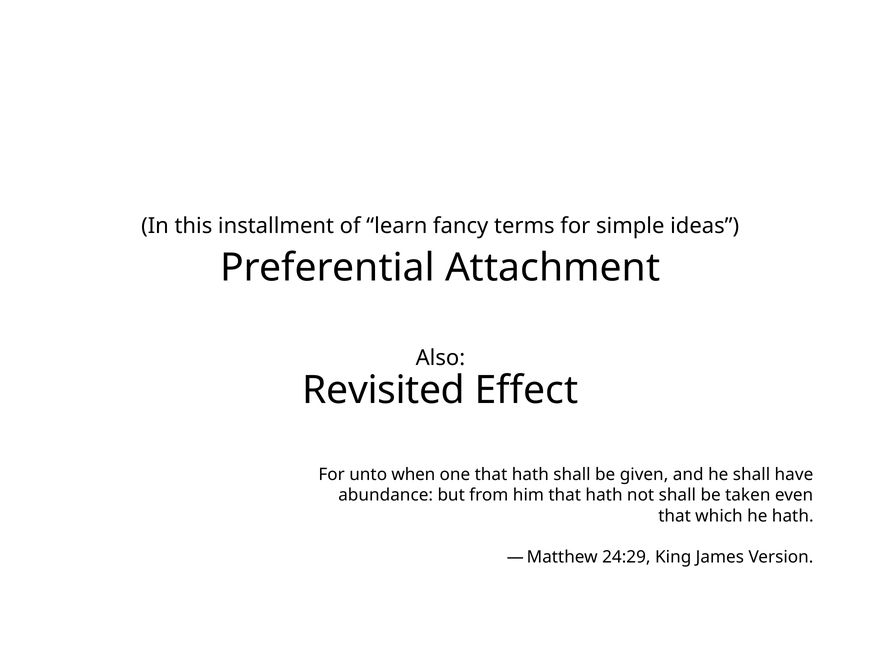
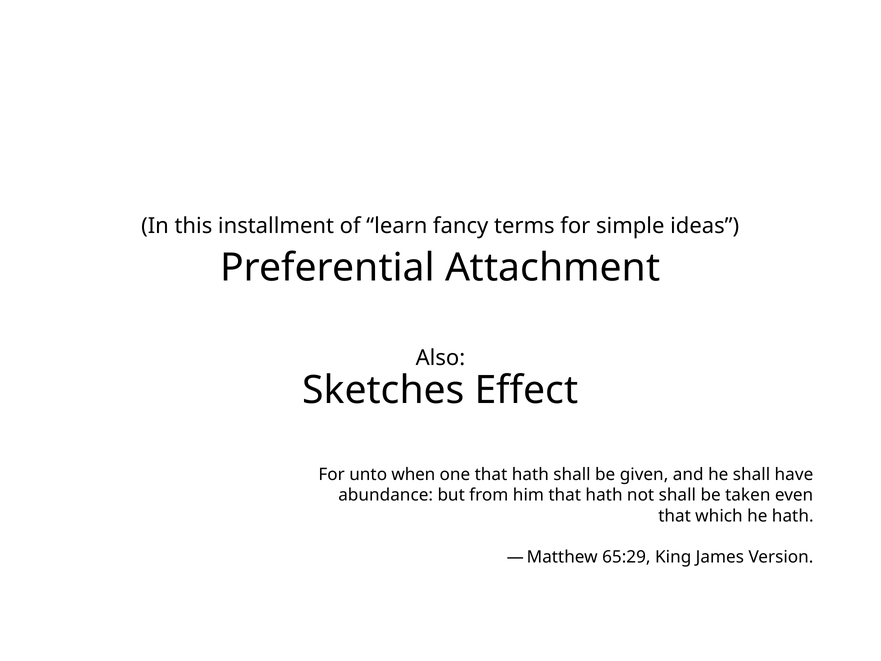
Revisited: Revisited -> Sketches
24:29: 24:29 -> 65:29
